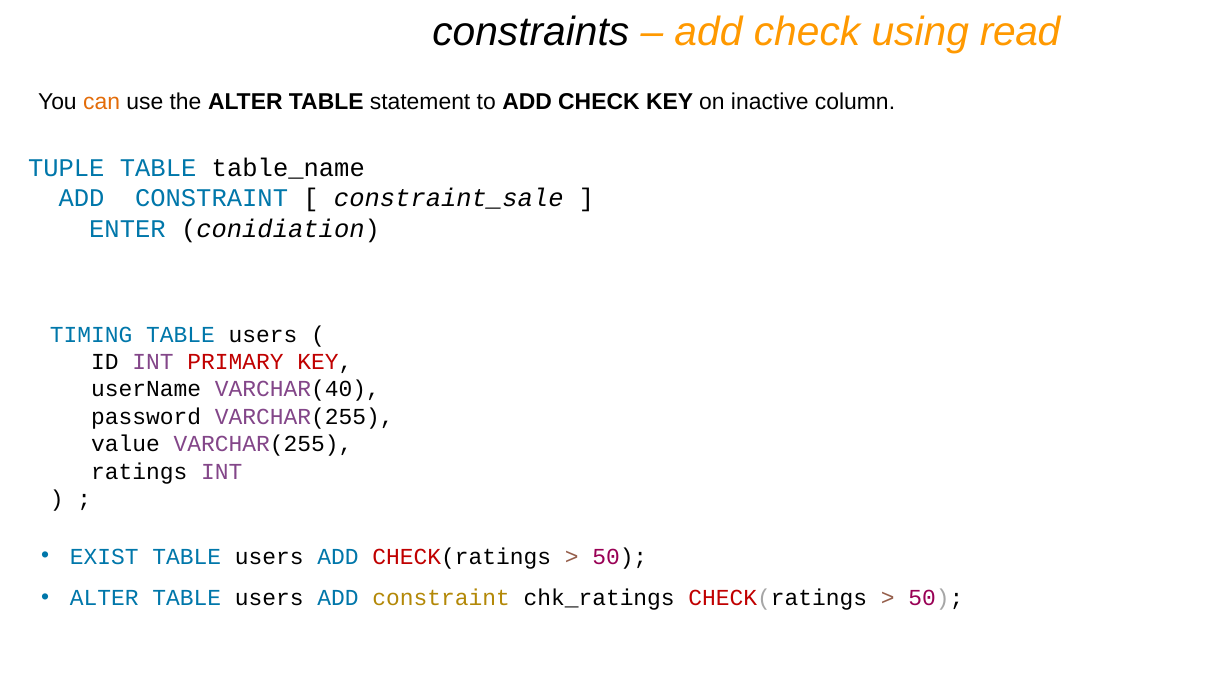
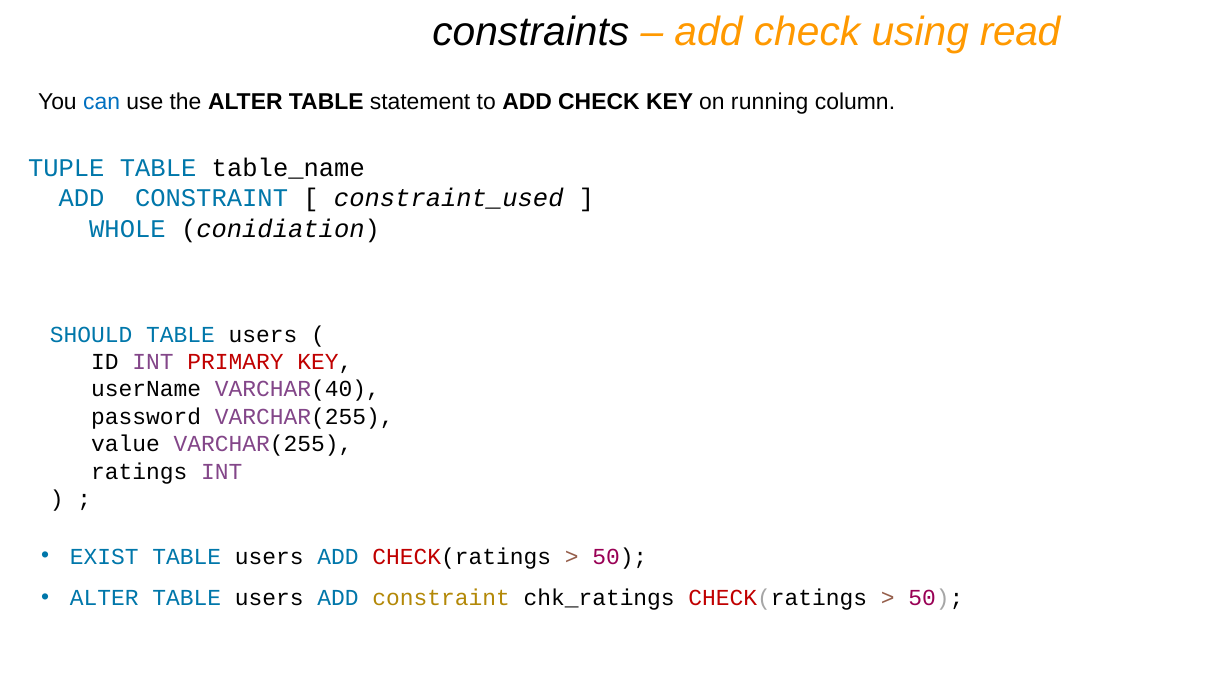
can colour: orange -> blue
inactive: inactive -> running
constraint_sale: constraint_sale -> constraint_used
ENTER: ENTER -> WHOLE
TIMING: TIMING -> SHOULD
